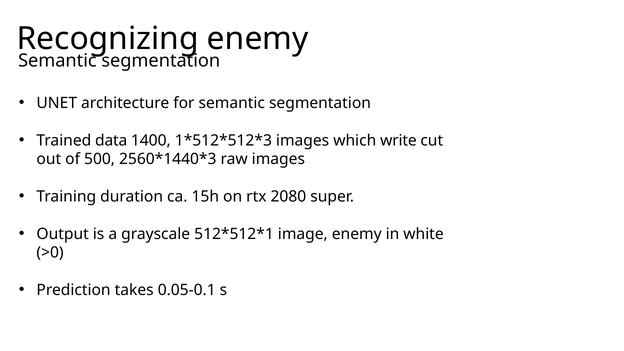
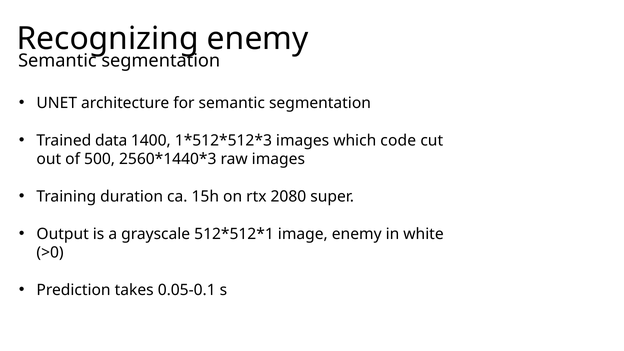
write: write -> code
